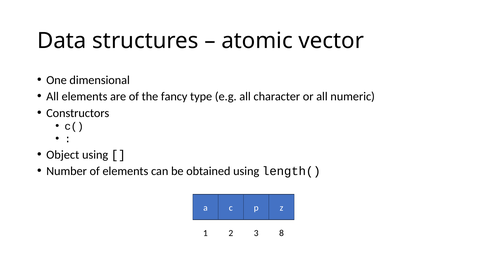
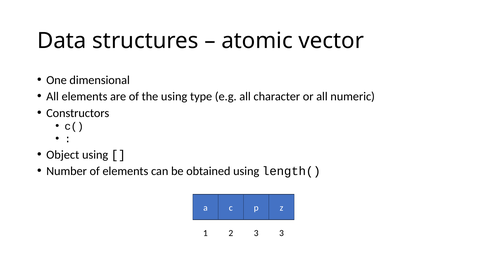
the fancy: fancy -> using
3 8: 8 -> 3
